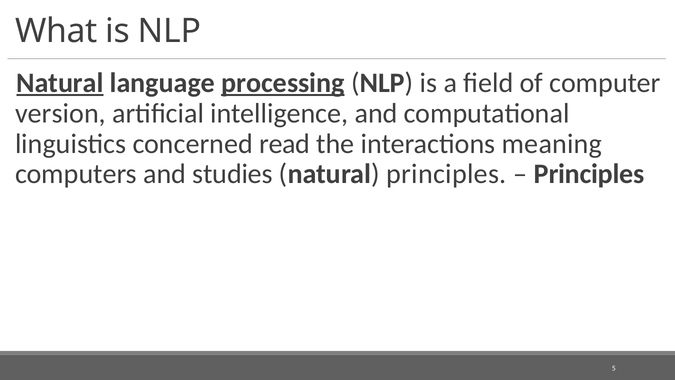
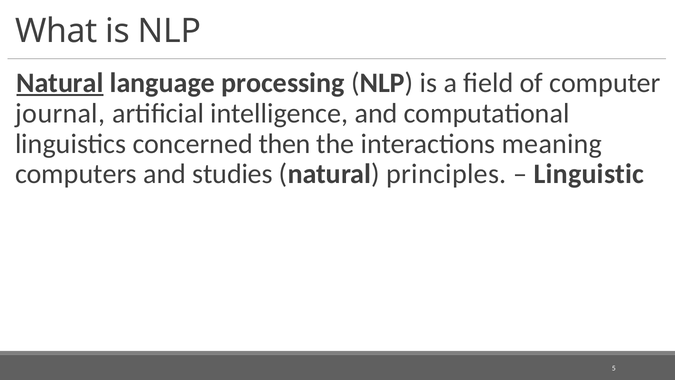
processing underline: present -> none
version: version -> journal
read: read -> then
Principles at (589, 174): Principles -> Linguistic
